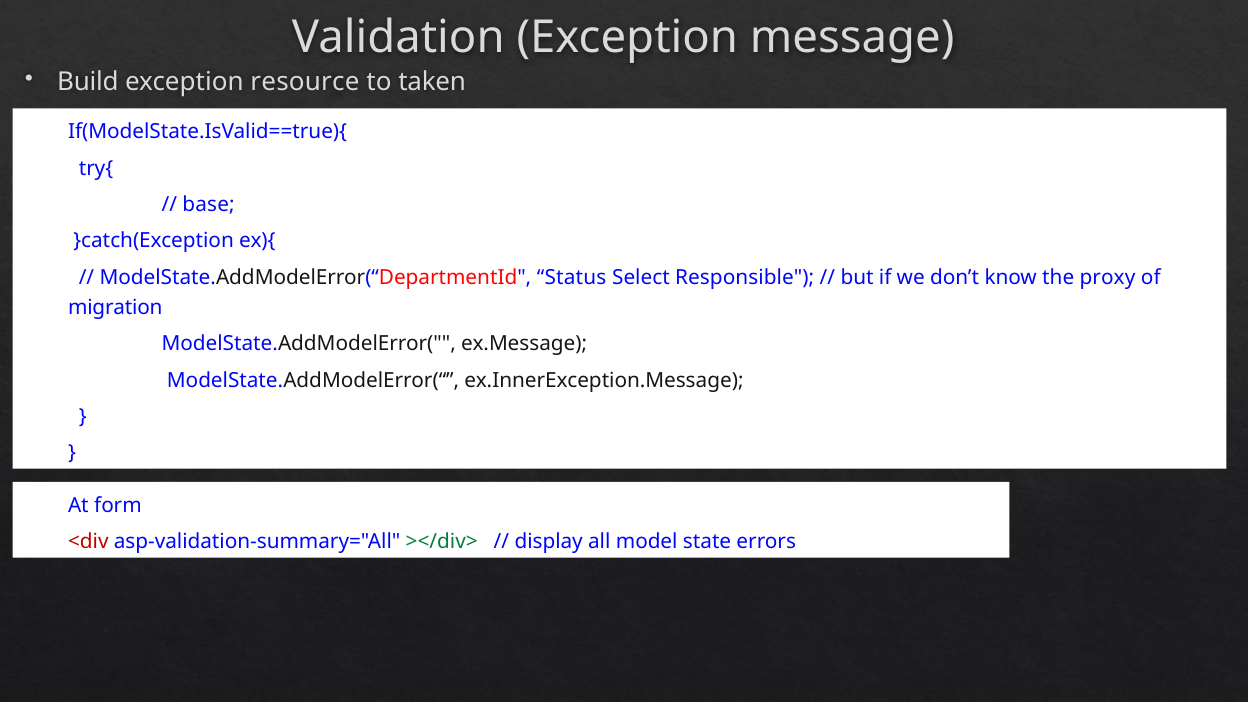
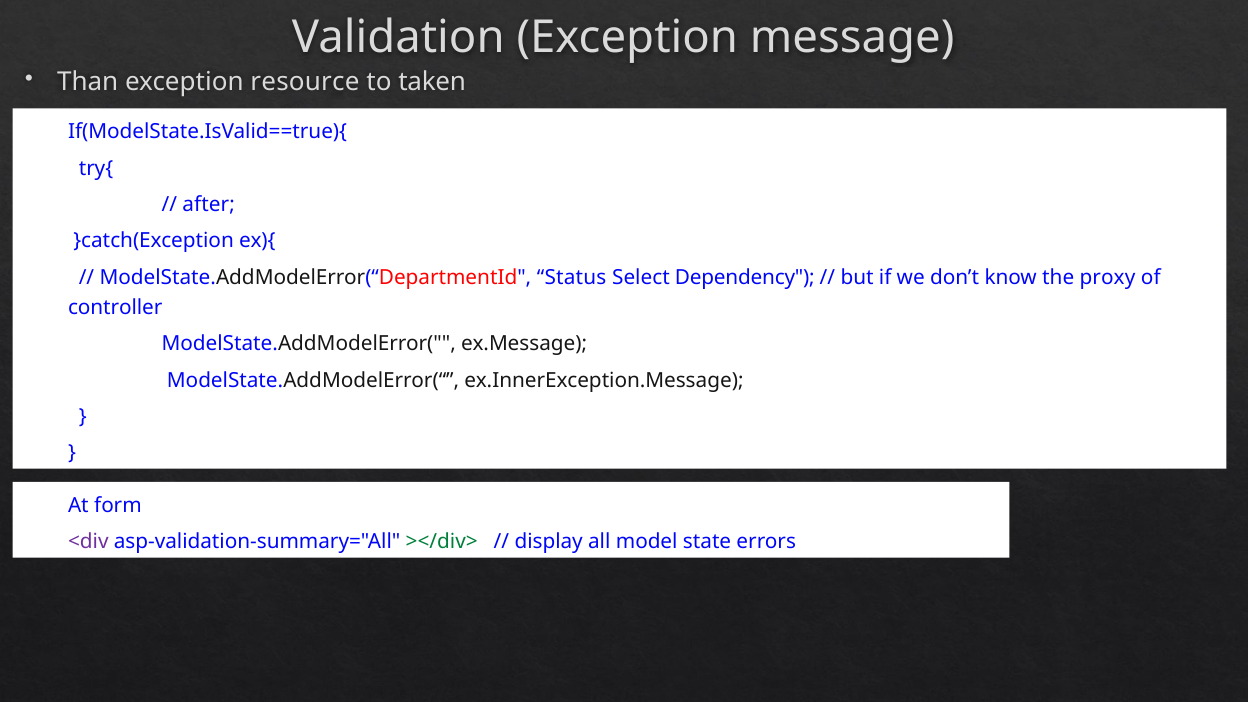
Build: Build -> Than
base: base -> after
Responsible: Responsible -> Dependency
migration: migration -> controller
<div colour: red -> purple
